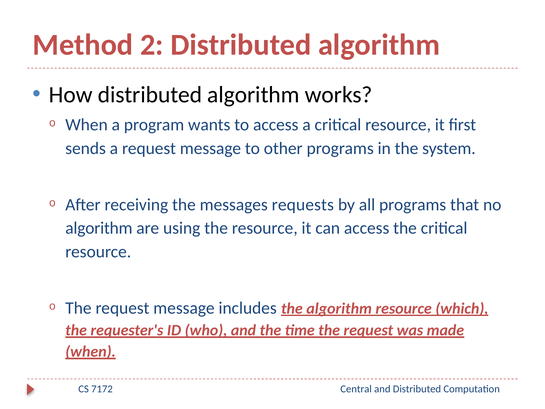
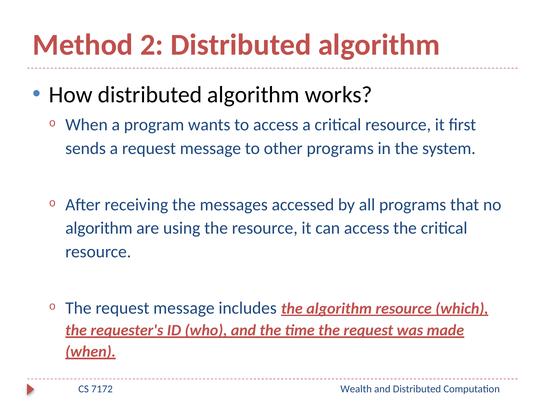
requests: requests -> accessed
Central: Central -> Wealth
